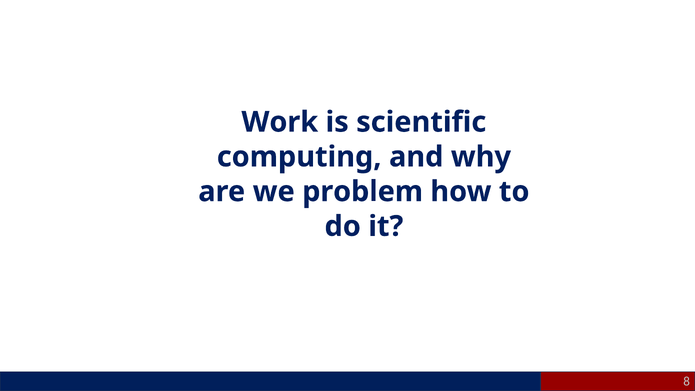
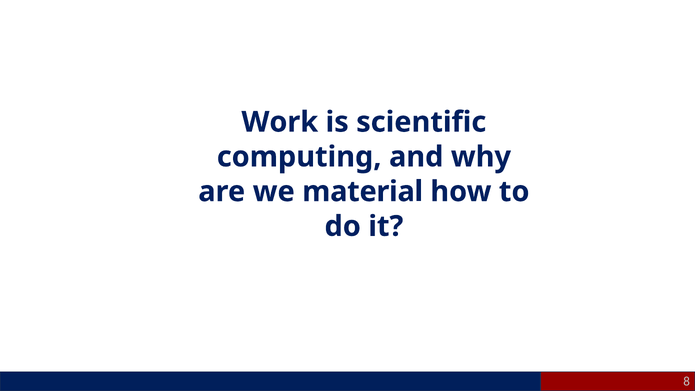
problem: problem -> material
